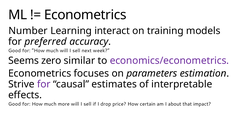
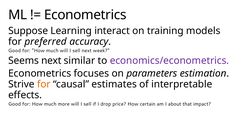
Number: Number -> Suppose
Seems zero: zero -> next
for at (44, 84) colour: purple -> orange
